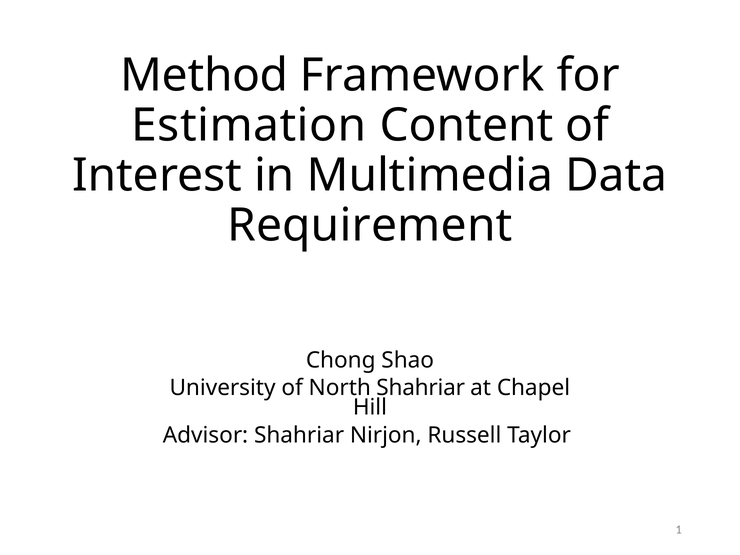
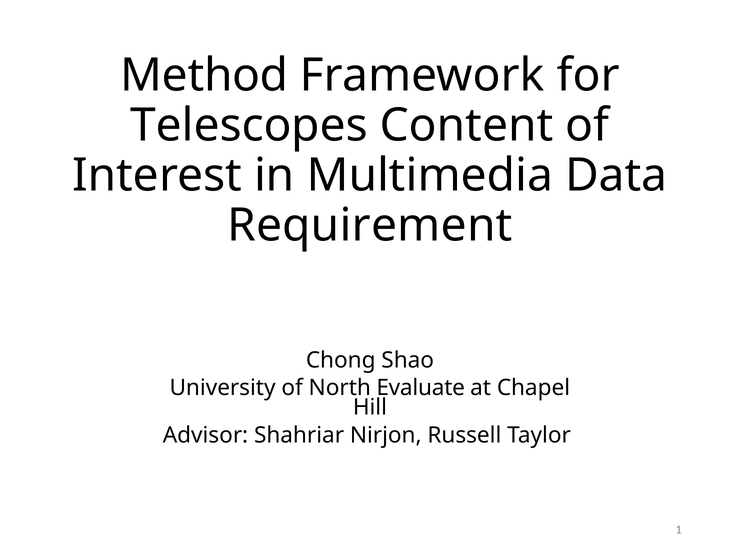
Estimation: Estimation -> Telescopes
North Shahriar: Shahriar -> Evaluate
